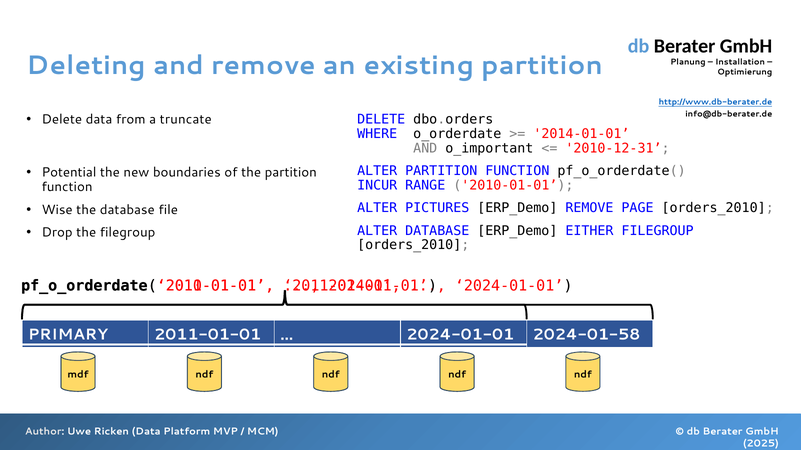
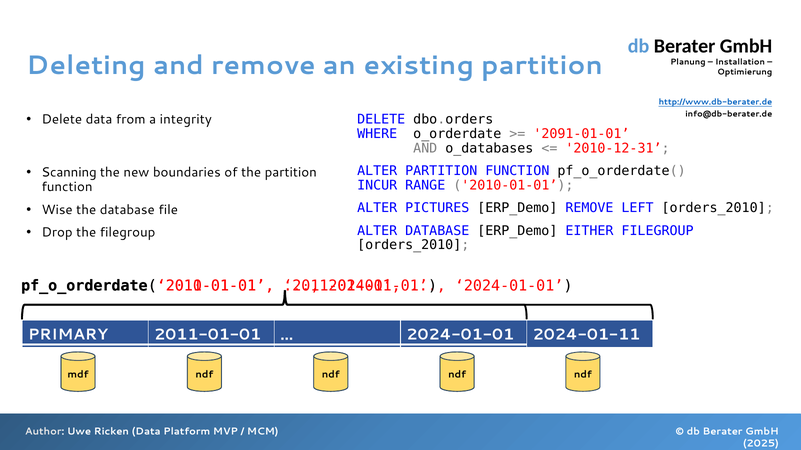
truncate: truncate -> integrity
2014-01-01: 2014-01-01 -> 2091-01-01
o_important: o_important -> o_databases
Potential: Potential -> Scanning
PAGE: PAGE -> LEFT
2024-01-58: 2024-01-58 -> 2024-01-11
